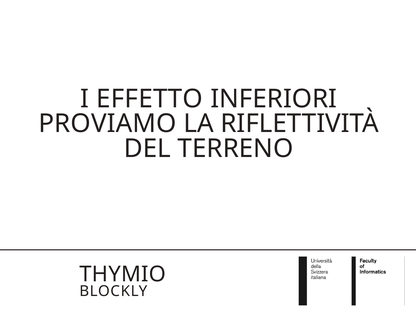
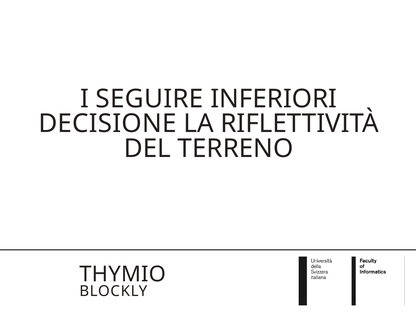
EFFETTO: EFFETTO -> SEGUIRE
PROVIAMO: PROVIAMO -> DECISIONE
